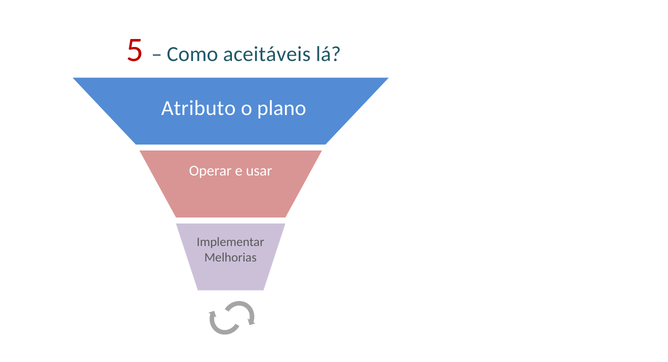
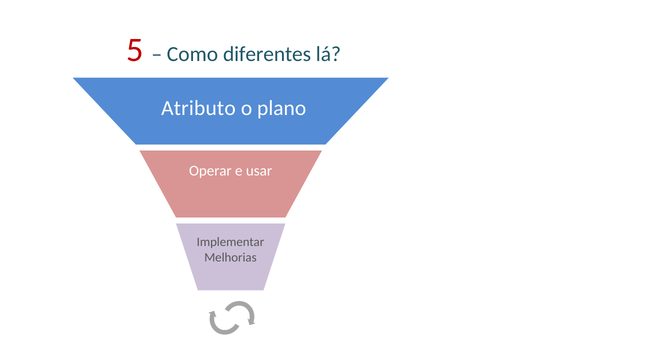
aceitáveis: aceitáveis -> diferentes
